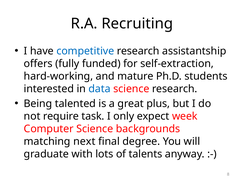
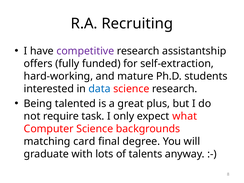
competitive colour: blue -> purple
week: week -> what
next: next -> card
